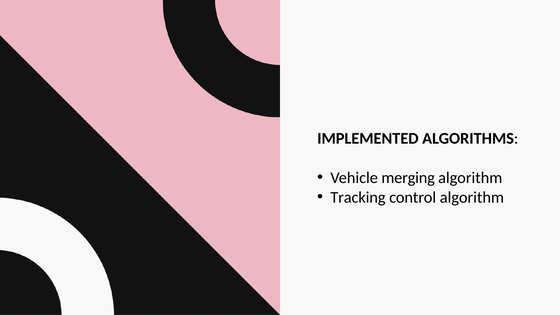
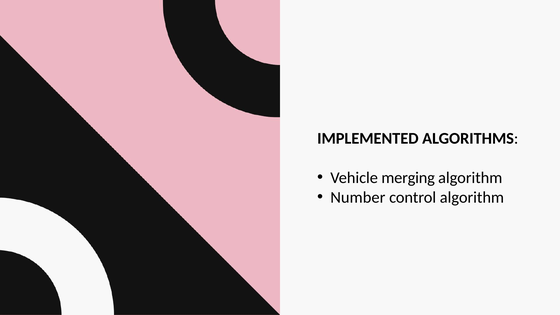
Tracking: Tracking -> Number
